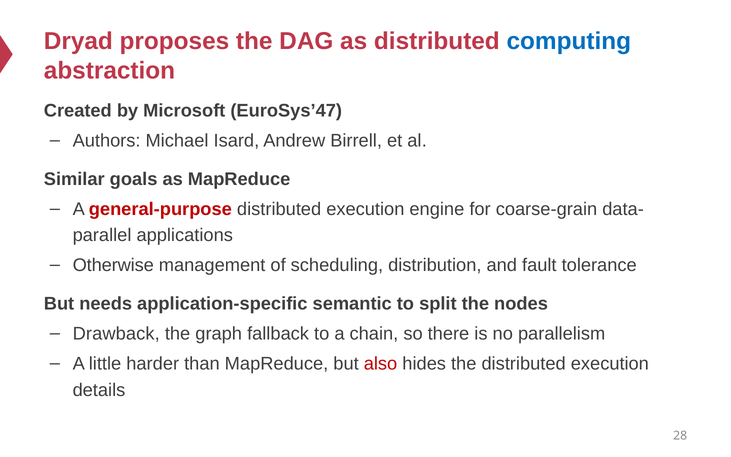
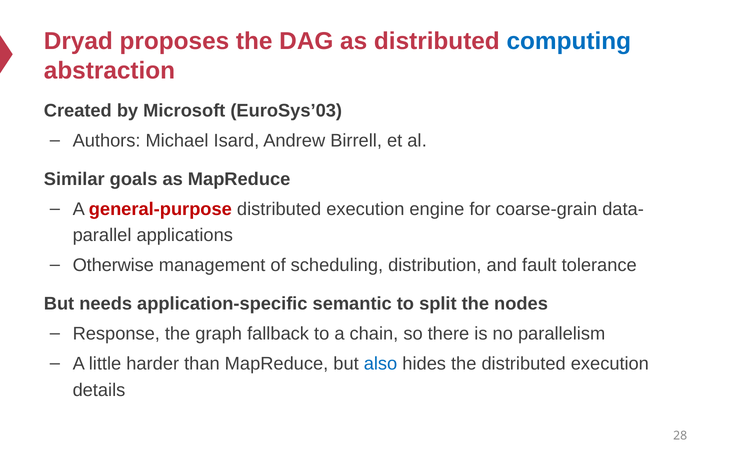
EuroSys’47: EuroSys’47 -> EuroSys’03
Drawback: Drawback -> Response
also colour: red -> blue
